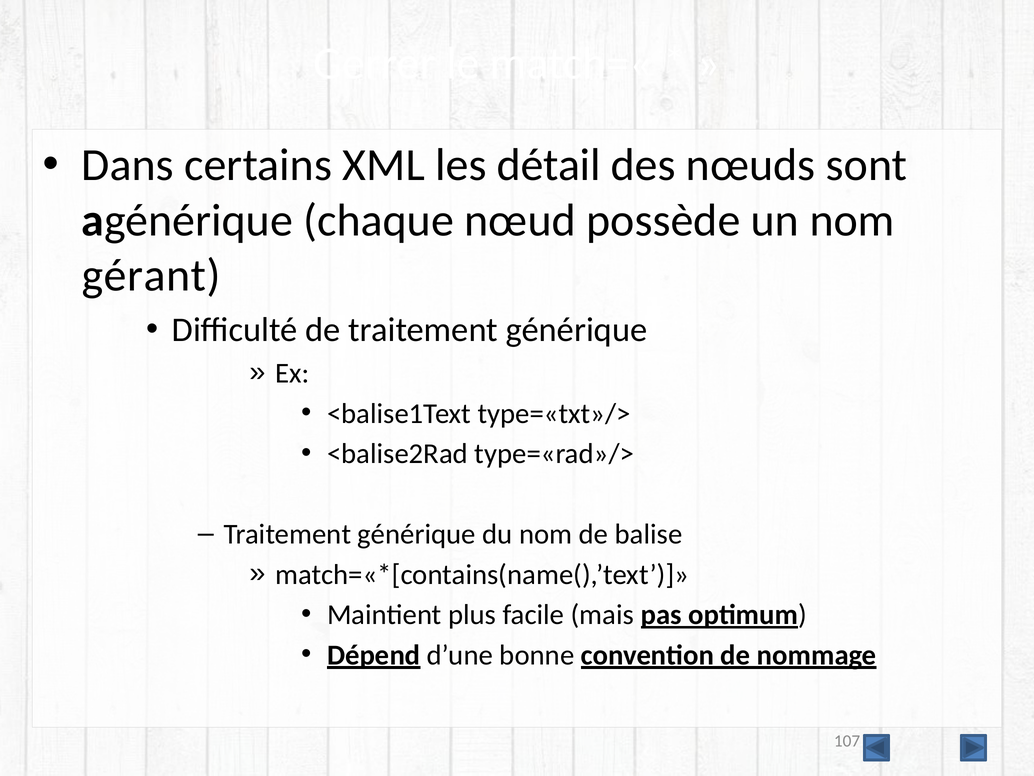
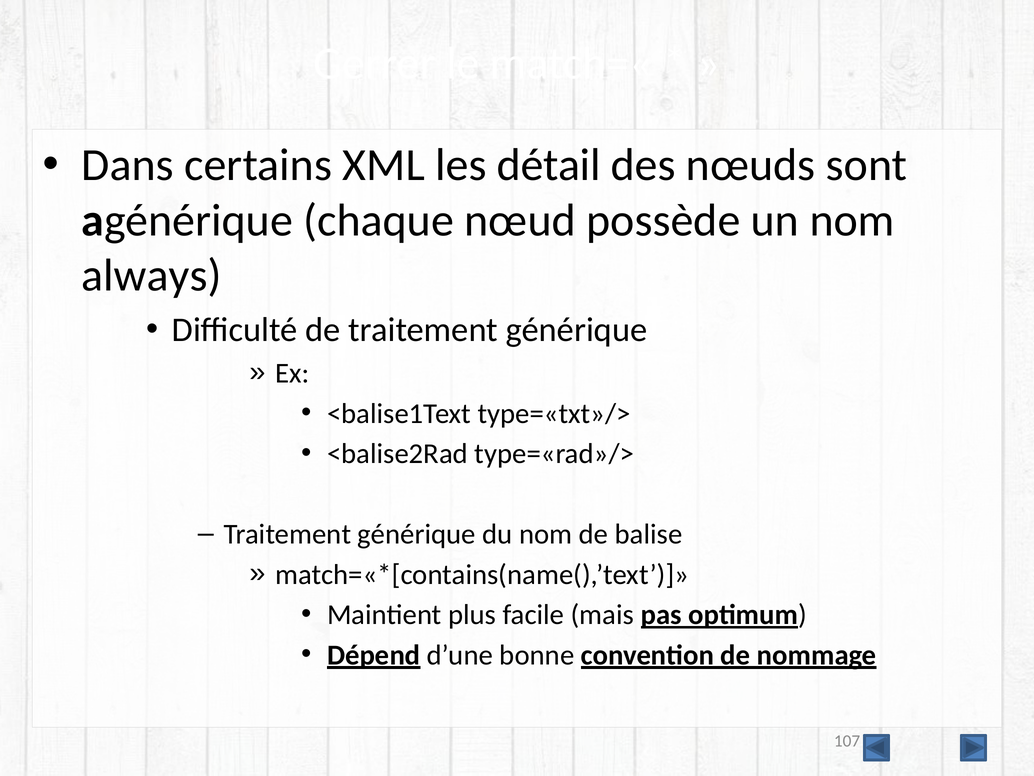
gérant: gérant -> always
